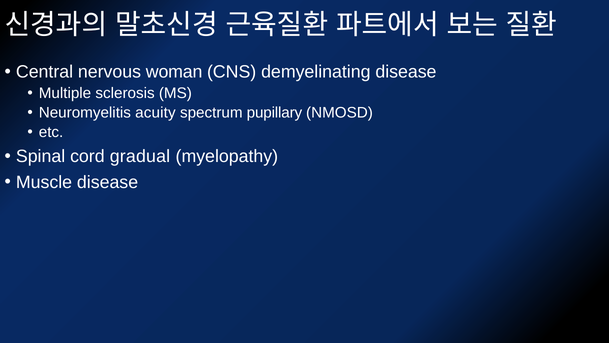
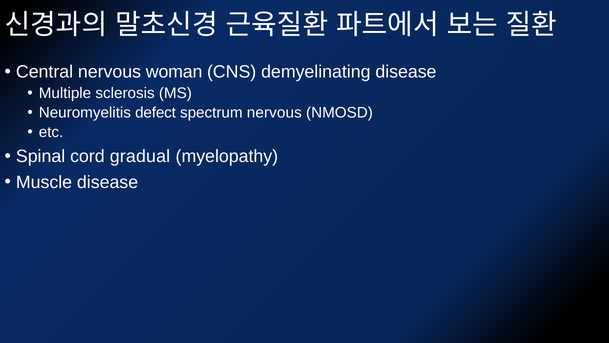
acuity: acuity -> defect
spectrum pupillary: pupillary -> nervous
